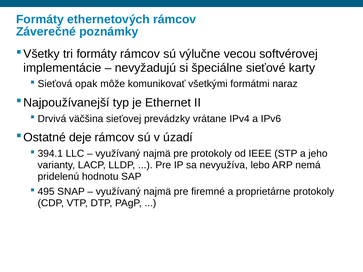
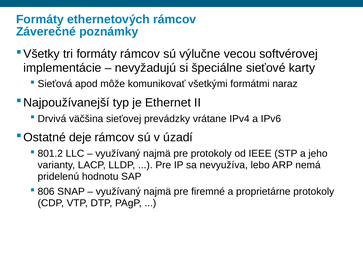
opak: opak -> apod
394.1: 394.1 -> 801.2
495: 495 -> 806
